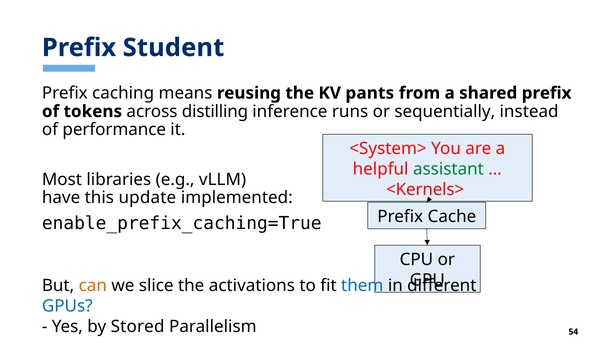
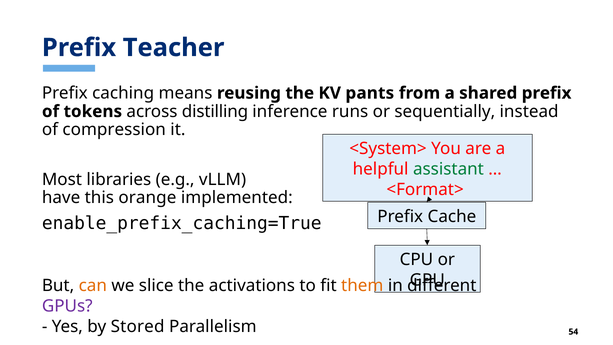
Student: Student -> Teacher
performance: performance -> compression
<Kernels>: <Kernels> -> <Format>
update: update -> orange
them colour: blue -> orange
GPUs colour: blue -> purple
